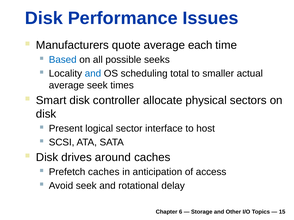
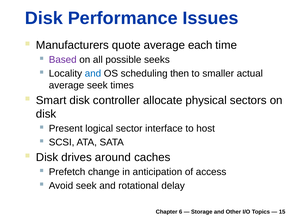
Based colour: blue -> purple
total: total -> then
Prefetch caches: caches -> change
